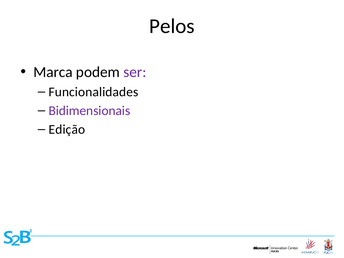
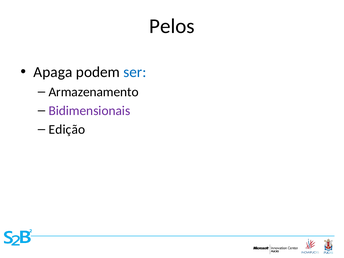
Marca: Marca -> Apaga
ser colour: purple -> blue
Funcionalidades: Funcionalidades -> Armazenamento
